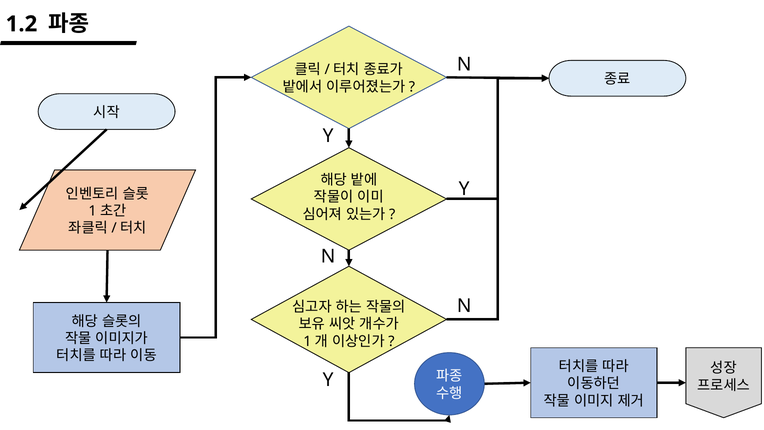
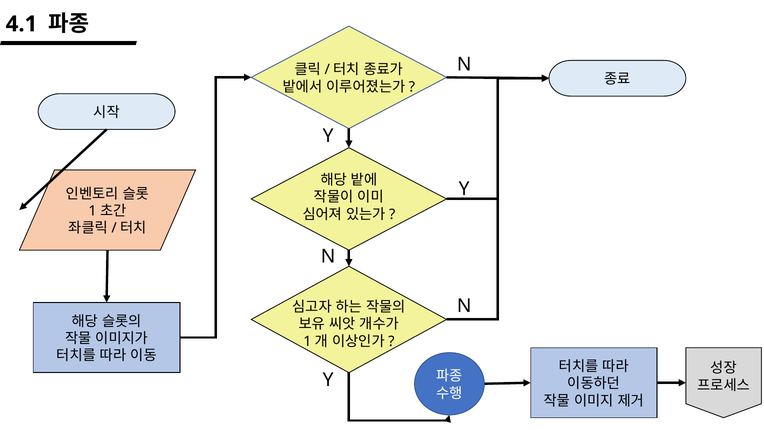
1.2: 1.2 -> 4.1
